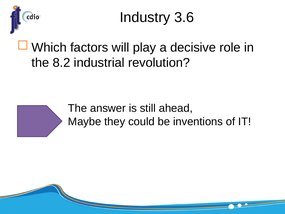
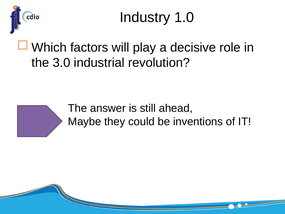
3.6: 3.6 -> 1.0
8.2: 8.2 -> 3.0
